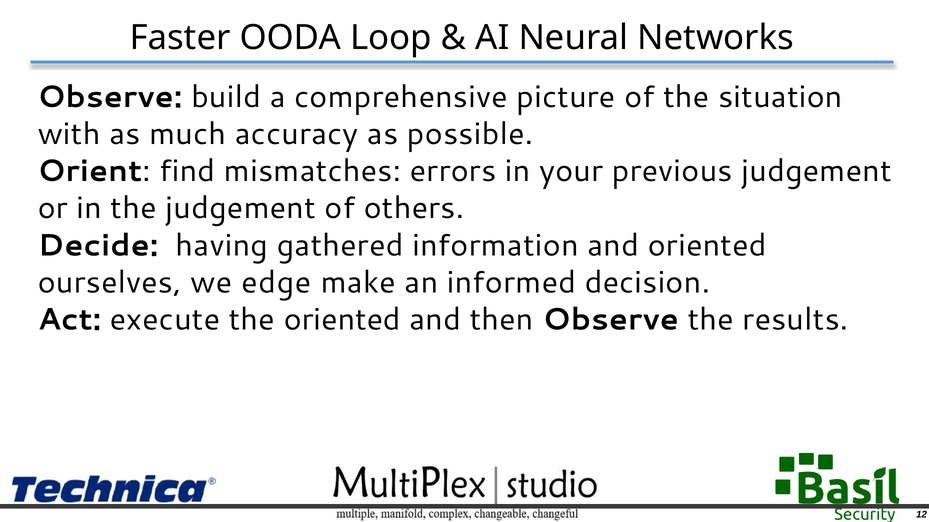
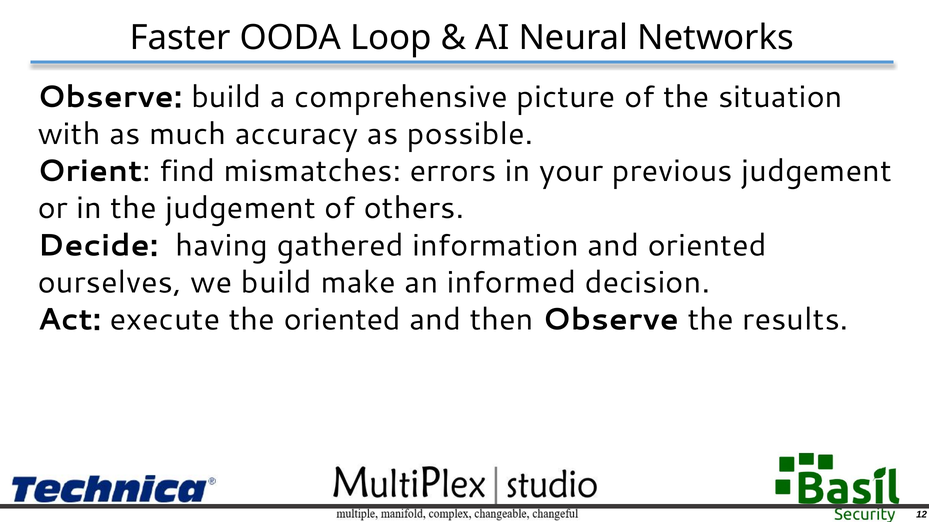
we edge: edge -> build
